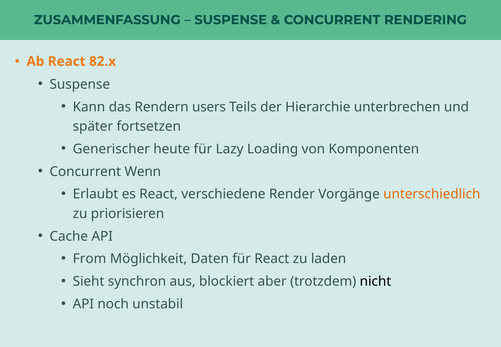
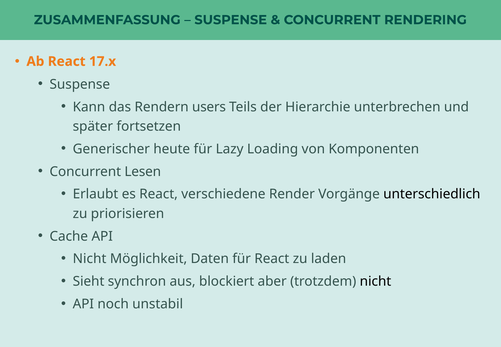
82.x: 82.x -> 17.x
Wenn: Wenn -> Lesen
unterschiedlich colour: orange -> black
From at (90, 259): From -> Nicht
